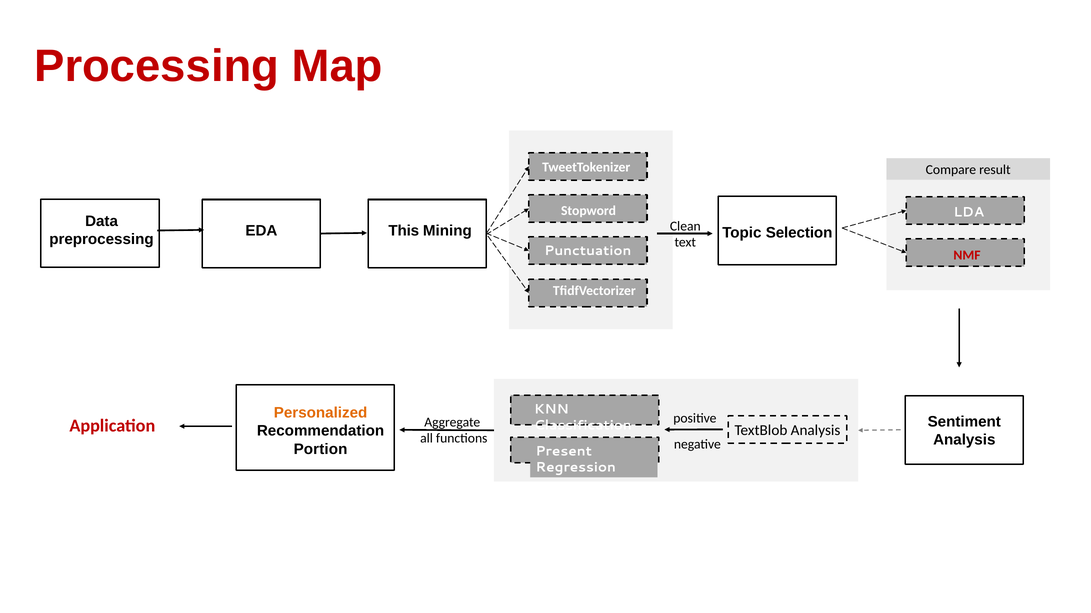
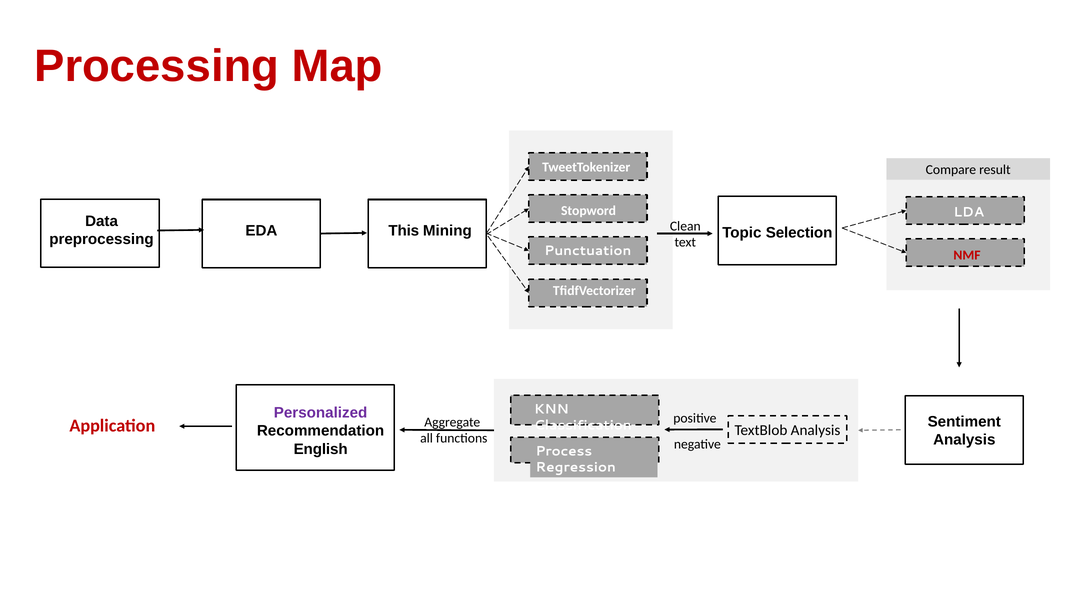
Personalized colour: orange -> purple
Portion: Portion -> English
Present: Present -> Process
